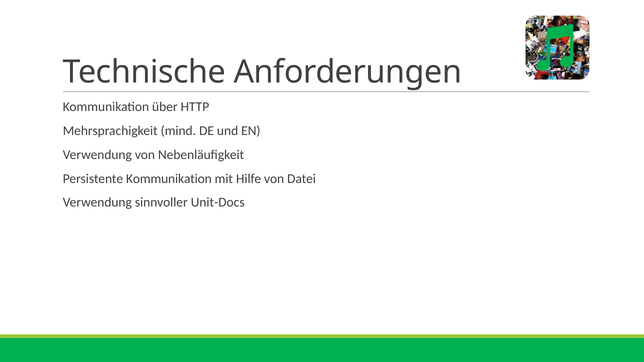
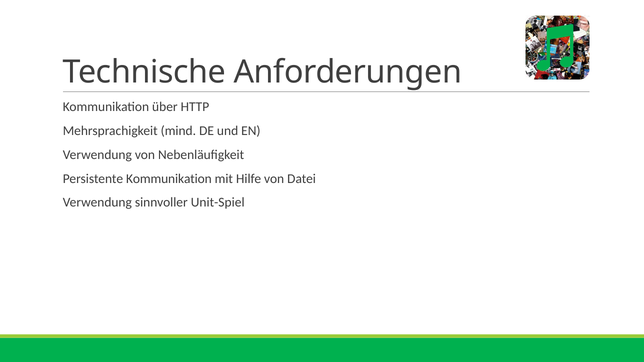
Unit-Docs: Unit-Docs -> Unit-Spiel
